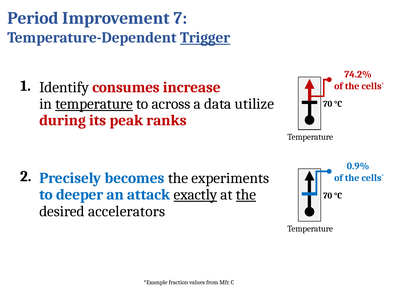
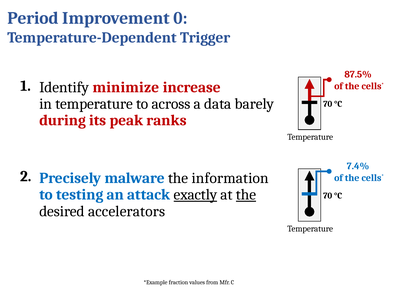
7: 7 -> 0
Trigger underline: present -> none
74.2%: 74.2% -> 87.5%
consumes: consumes -> minimize
temperature at (94, 104) underline: present -> none
utilize: utilize -> barely
0.9%: 0.9% -> 7.4%
becomes: becomes -> malware
experiments: experiments -> information
deeper: deeper -> testing
